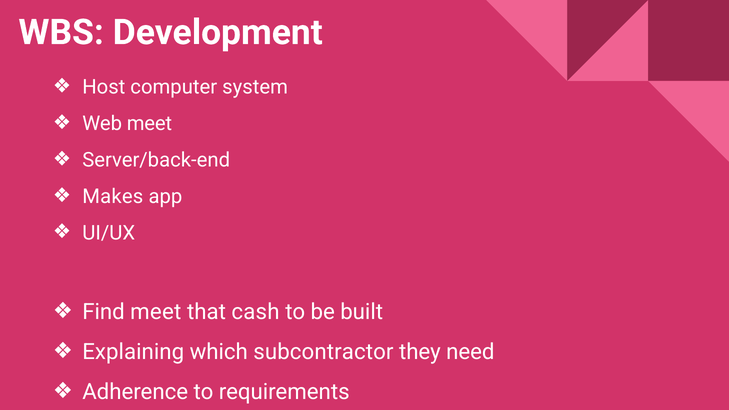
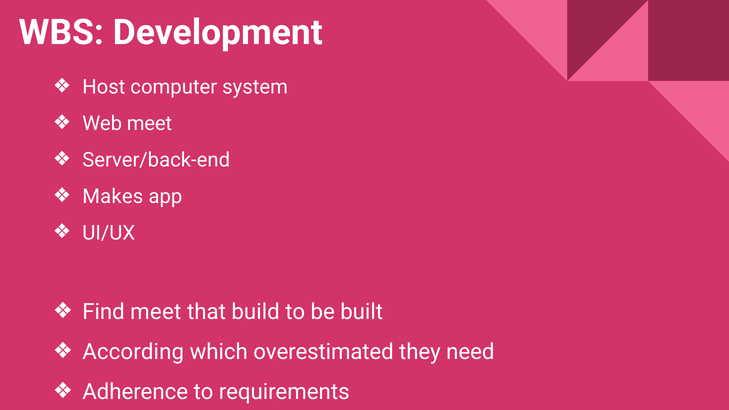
cash: cash -> build
Explaining: Explaining -> According
subcontractor: subcontractor -> overestimated
